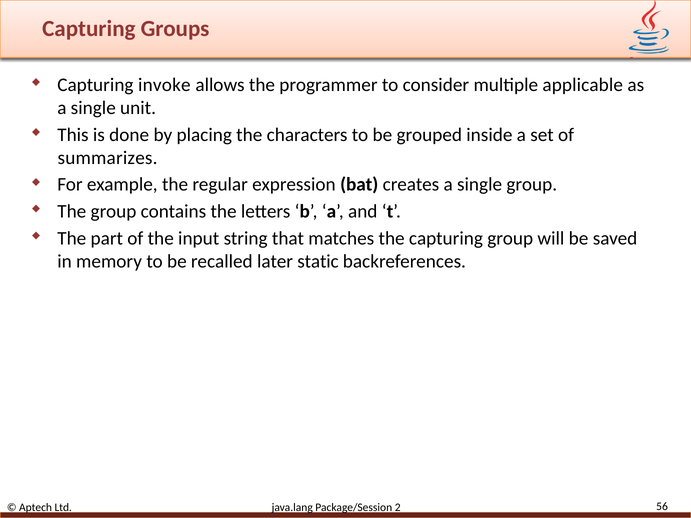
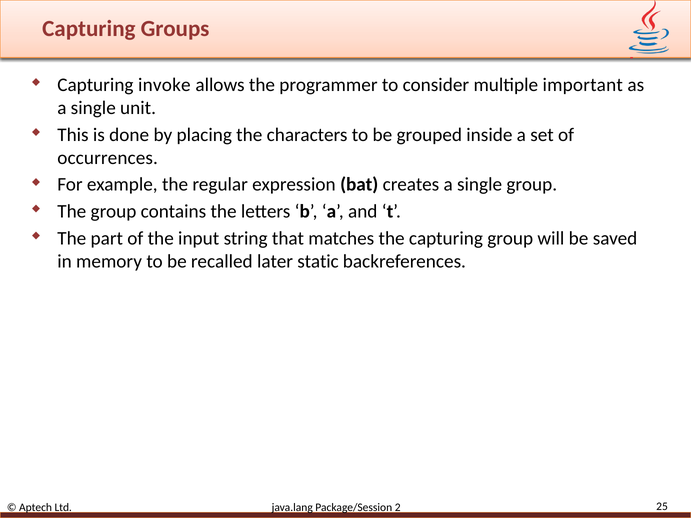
applicable: applicable -> important
summarizes: summarizes -> occurrences
56: 56 -> 25
